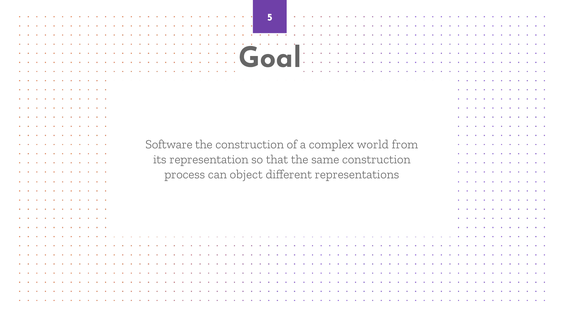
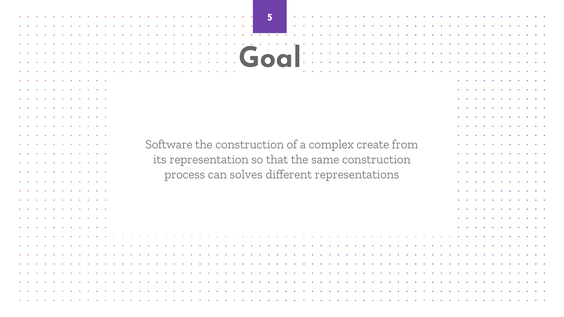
world: world -> create
object: object -> solves
